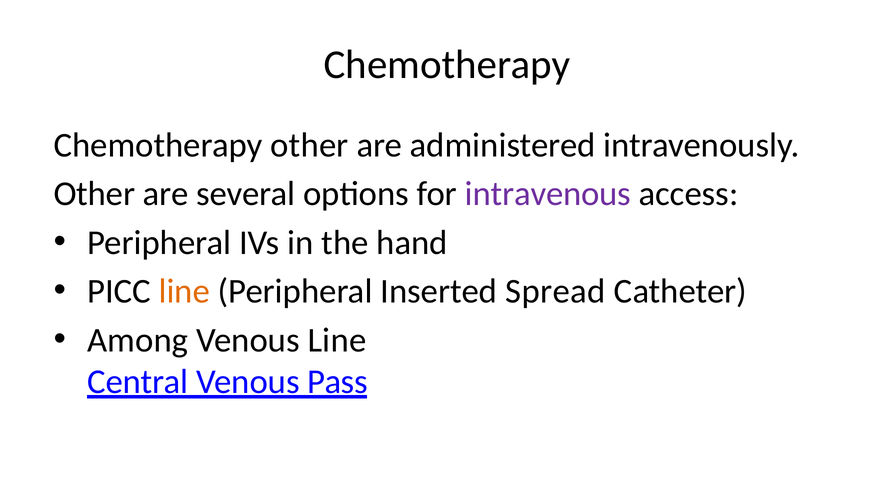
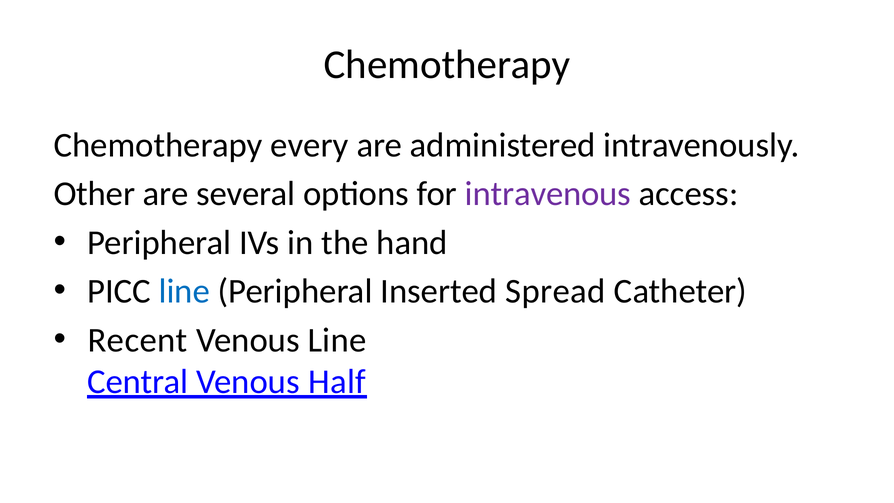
Chemotherapy other: other -> every
line at (184, 291) colour: orange -> blue
Among: Among -> Recent
Pass: Pass -> Half
